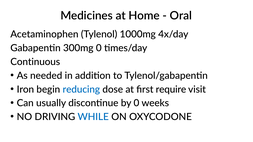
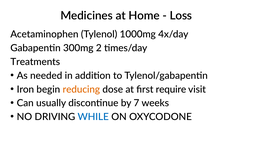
Oral: Oral -> Loss
300mg 0: 0 -> 2
Continuous: Continuous -> Treatments
reducing colour: blue -> orange
by 0: 0 -> 7
